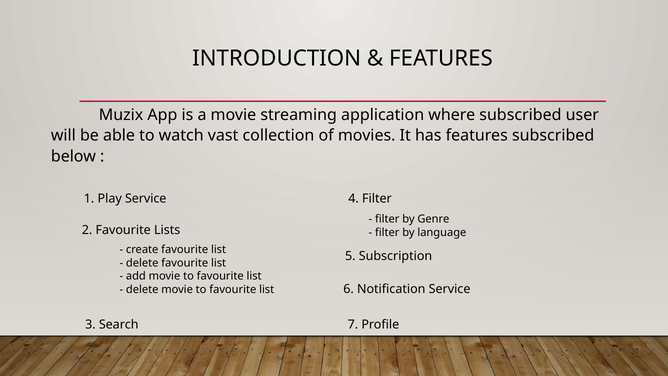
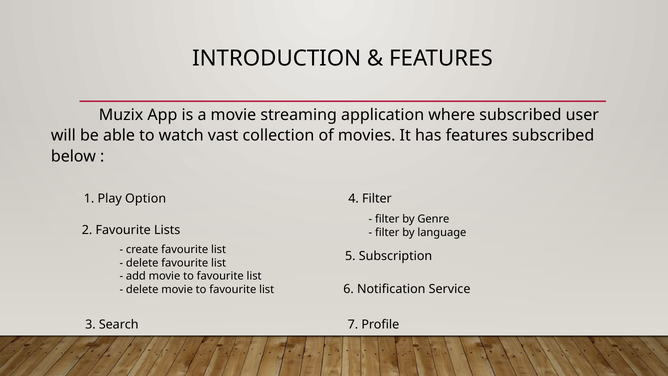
Play Service: Service -> Option
